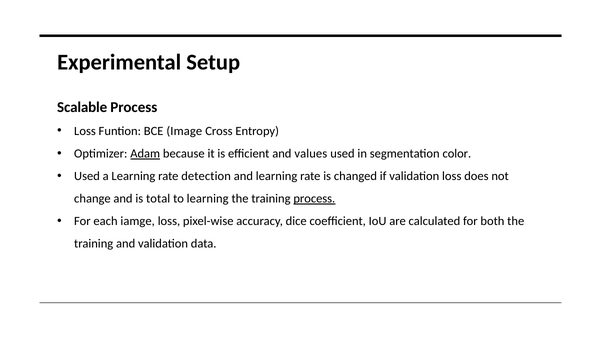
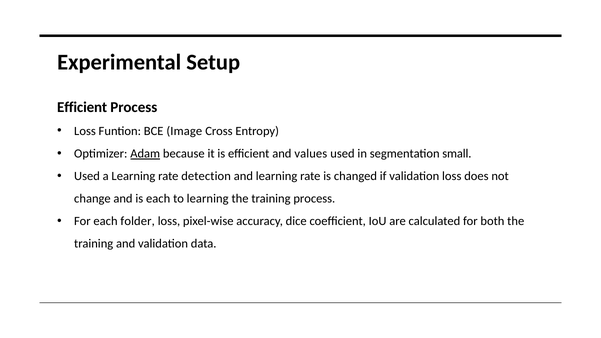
Scalable at (82, 107): Scalable -> Efficient
color: color -> small
is total: total -> each
process at (314, 199) underline: present -> none
iamge: iamge -> folder
